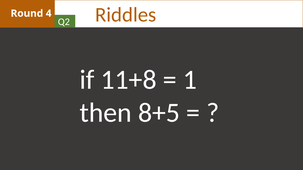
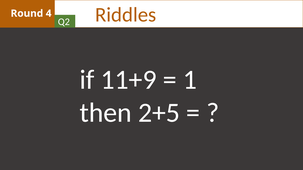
11+8: 11+8 -> 11+9
8+5: 8+5 -> 2+5
